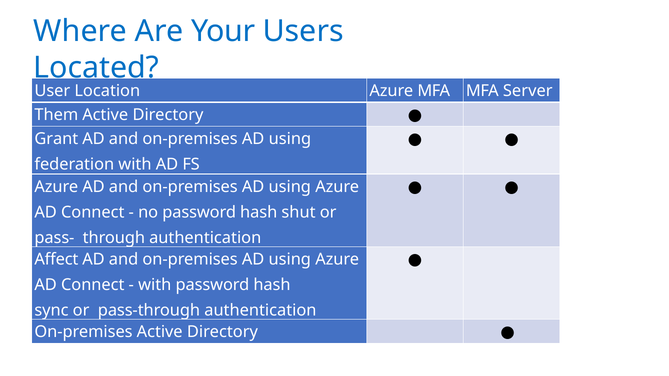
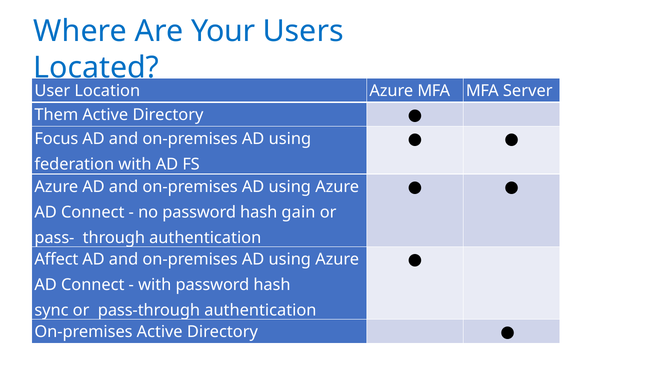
Grant: Grant -> Focus
shut: shut -> gain
